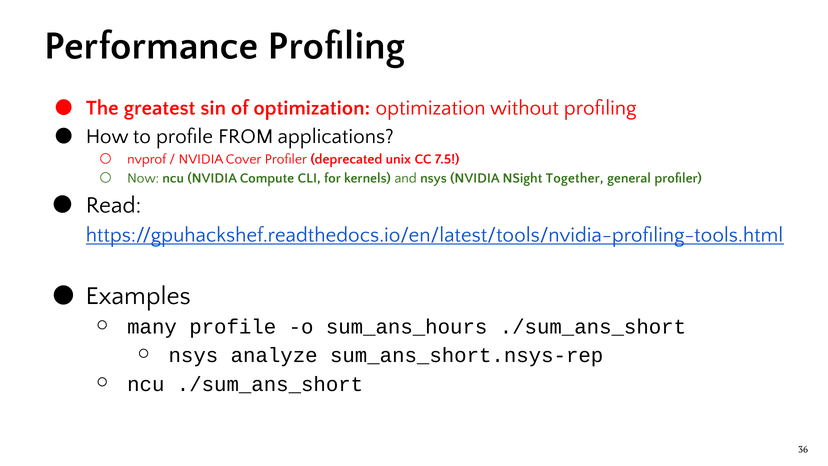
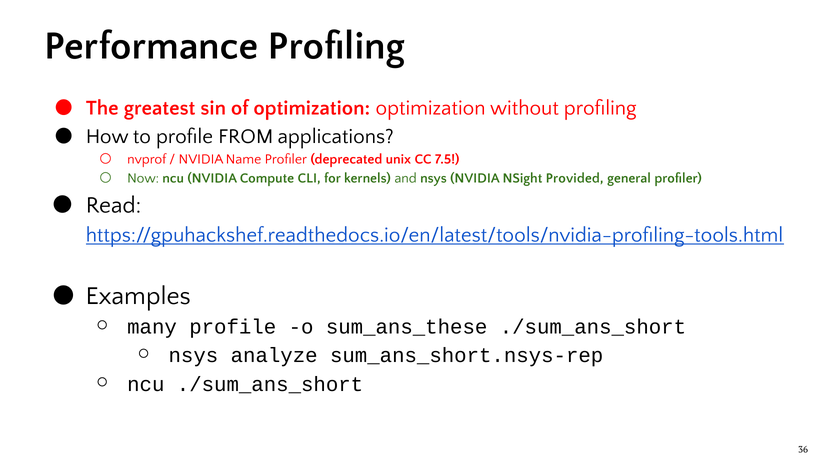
Cover: Cover -> Name
Together: Together -> Provided
sum_ans_hours: sum_ans_hours -> sum_ans_these
